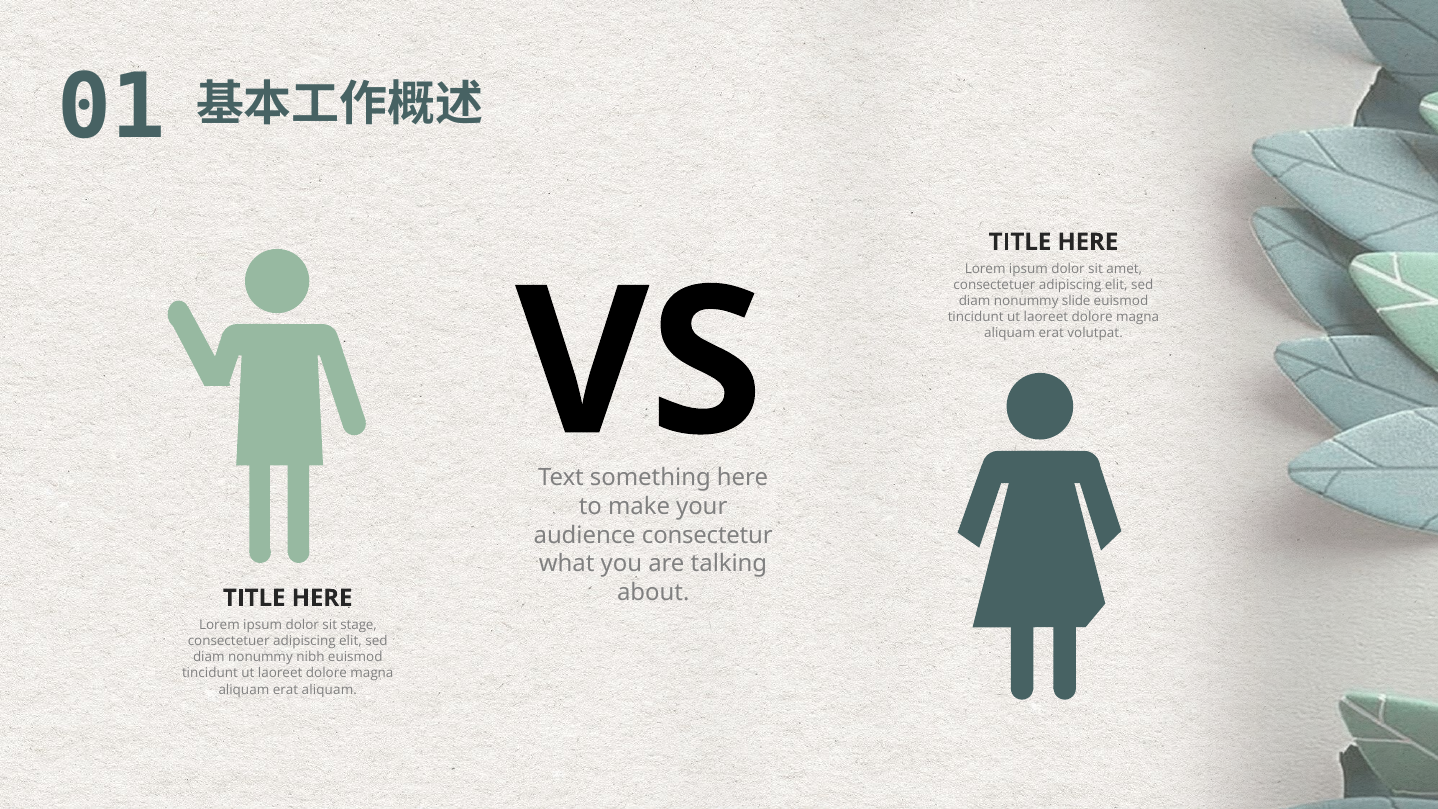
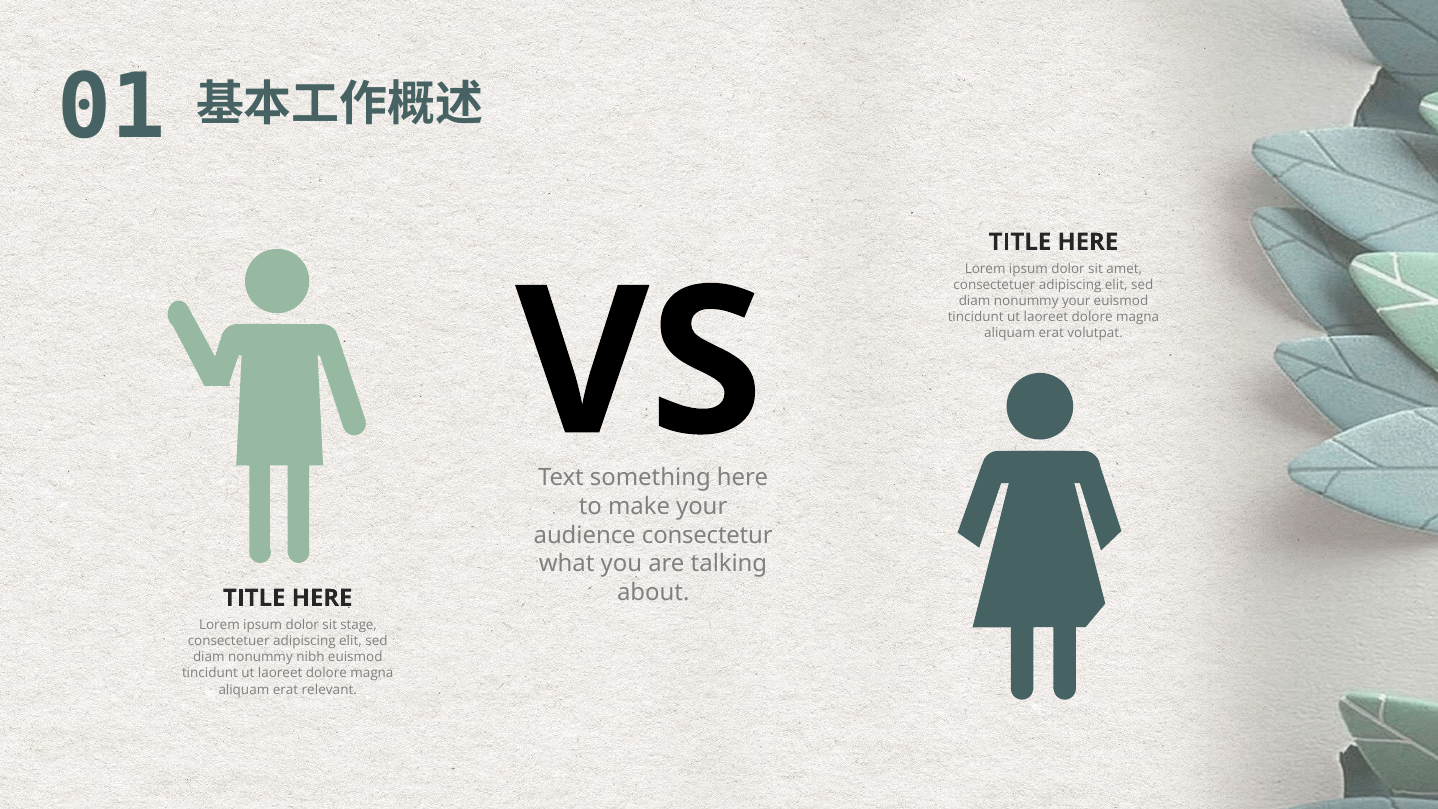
nonummy slide: slide -> your
erat aliquam: aliquam -> relevant
